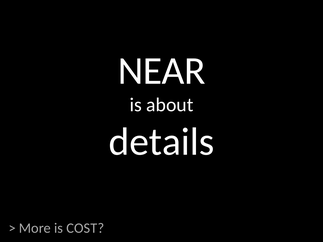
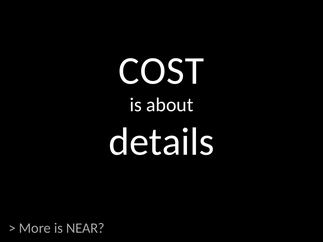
NEAR: NEAR -> COST
COST: COST -> NEAR
